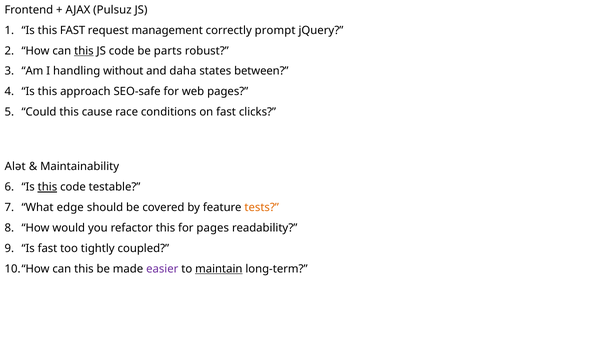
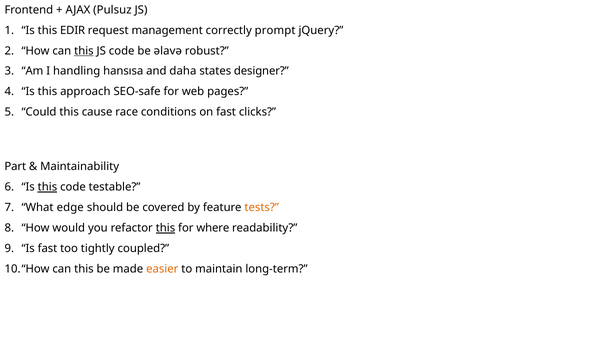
this FAST: FAST -> EDIR
parts: parts -> əlavə
without: without -> hansısa
between: between -> designer
Alət: Alət -> Part
this at (165, 228) underline: none -> present
for pages: pages -> where
easier colour: purple -> orange
maintain underline: present -> none
